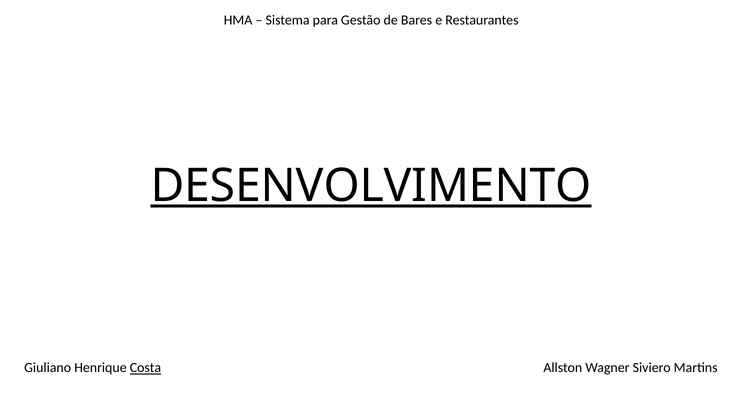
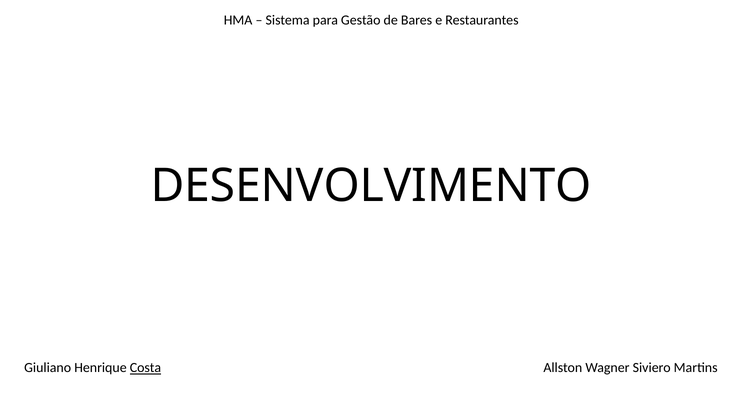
DESENVOLVIMENTO underline: present -> none
